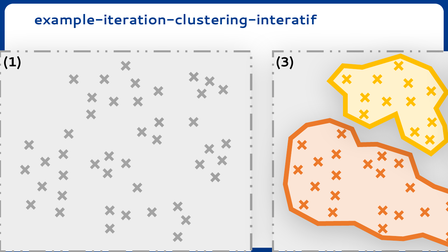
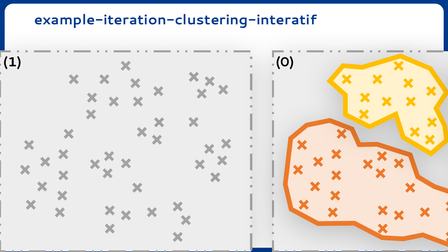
3: 3 -> 0
